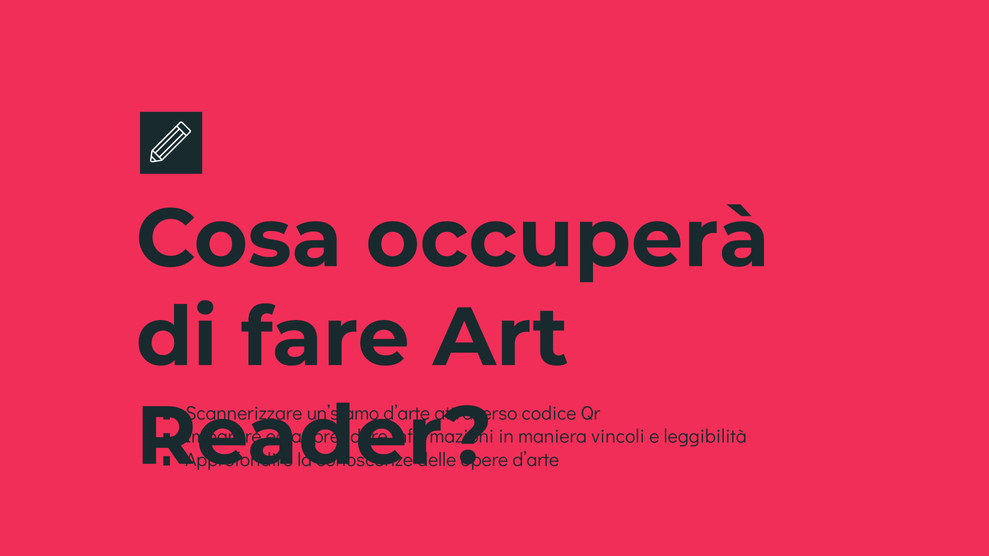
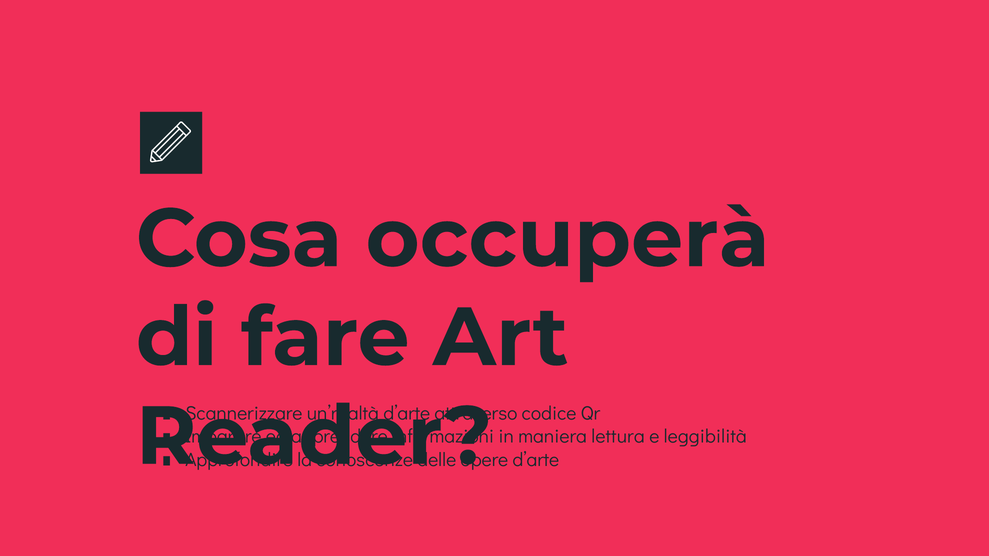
un’siamo: un’siamo -> un’realtà
vincoli: vincoli -> lettura
